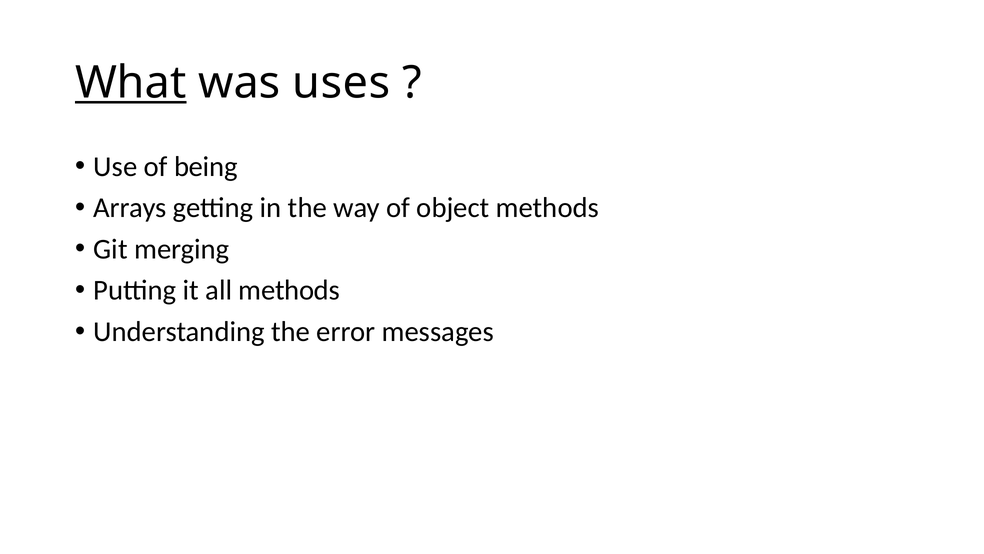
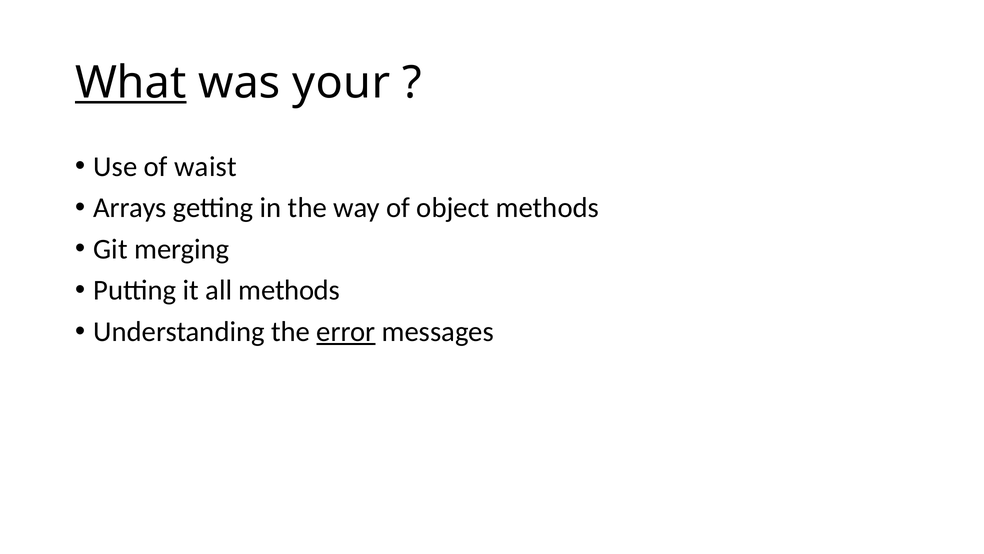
uses: uses -> your
being: being -> waist
error underline: none -> present
